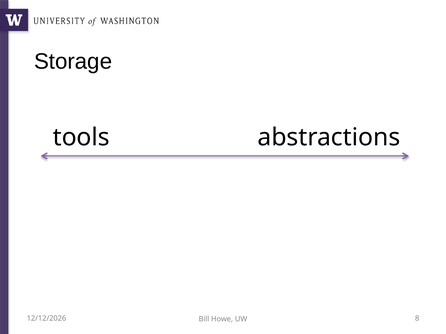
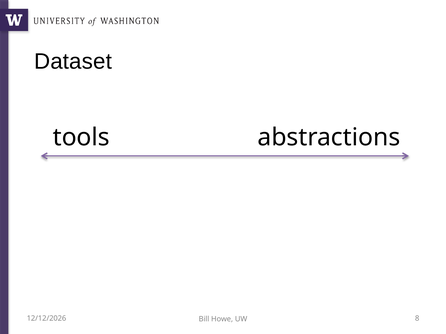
Storage: Storage -> Dataset
